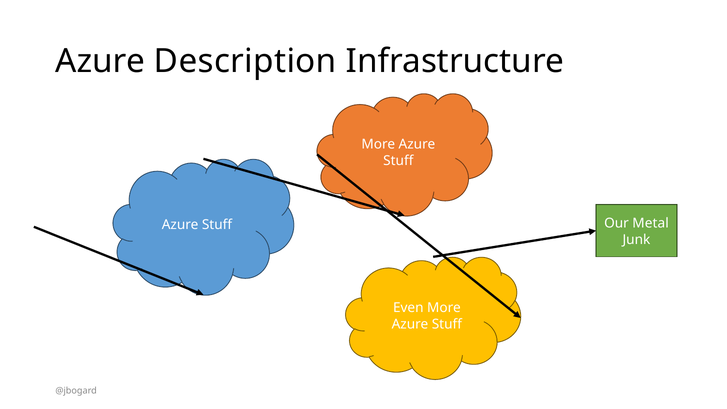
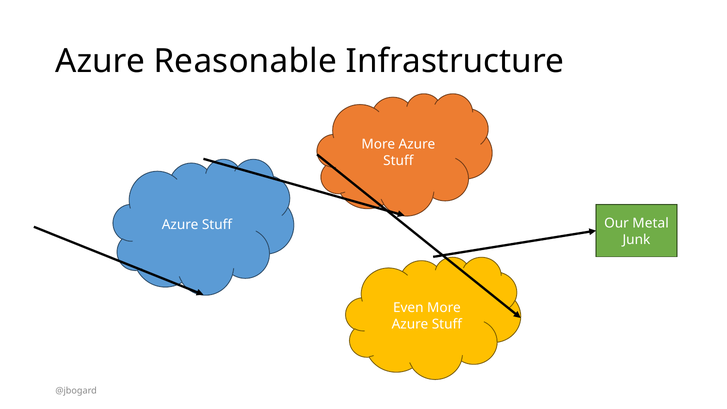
Description: Description -> Reasonable
